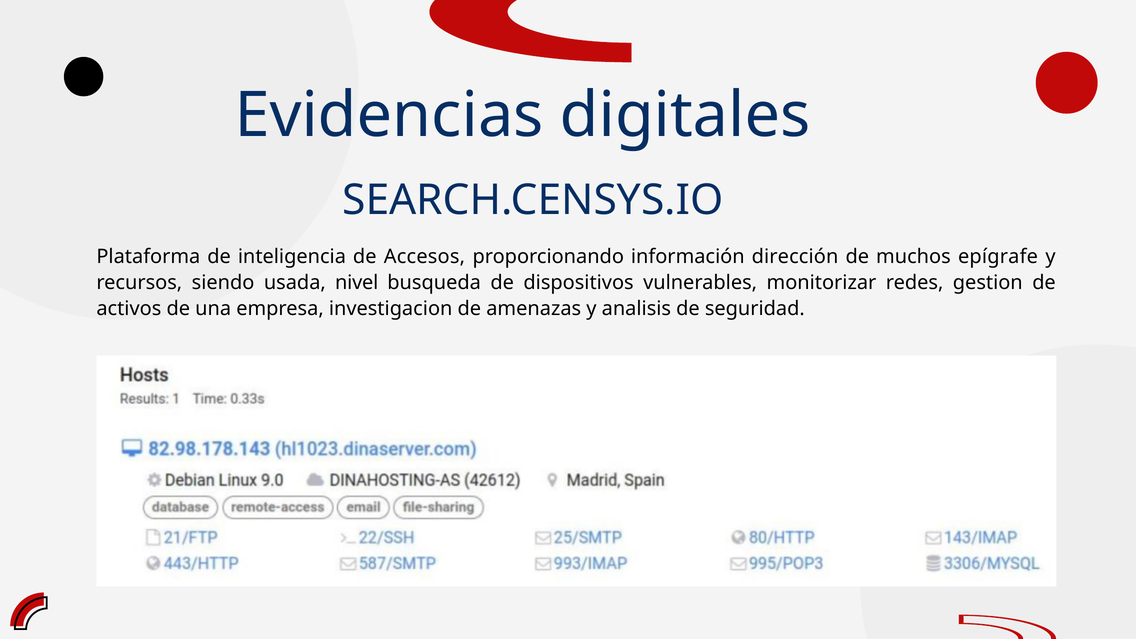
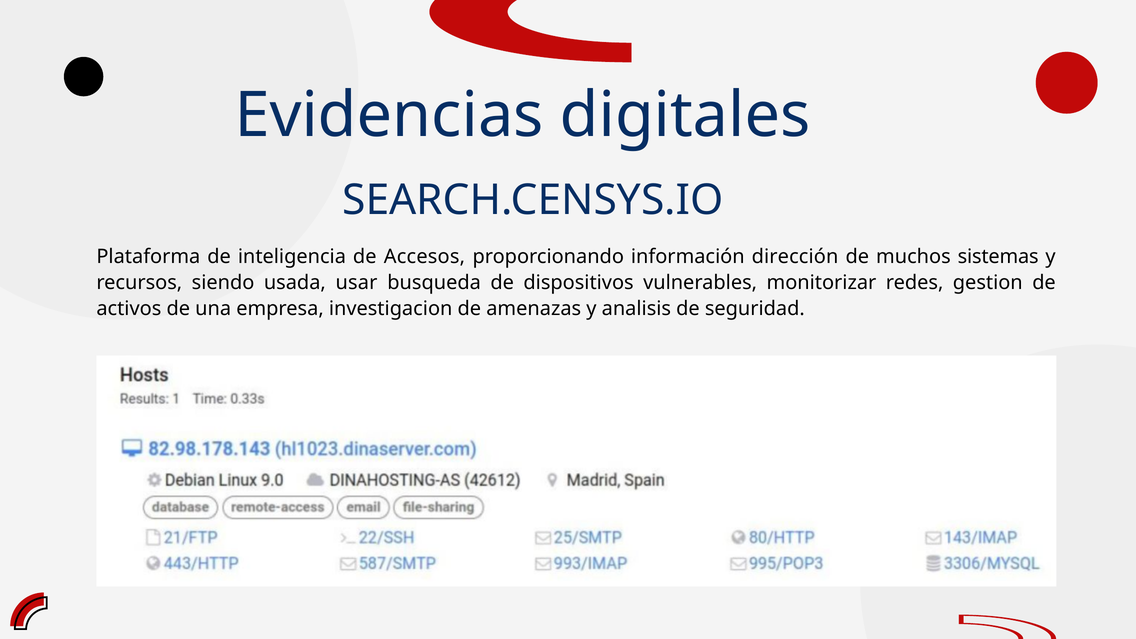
epígrafe: epígrafe -> sistemas
nivel: nivel -> usar
